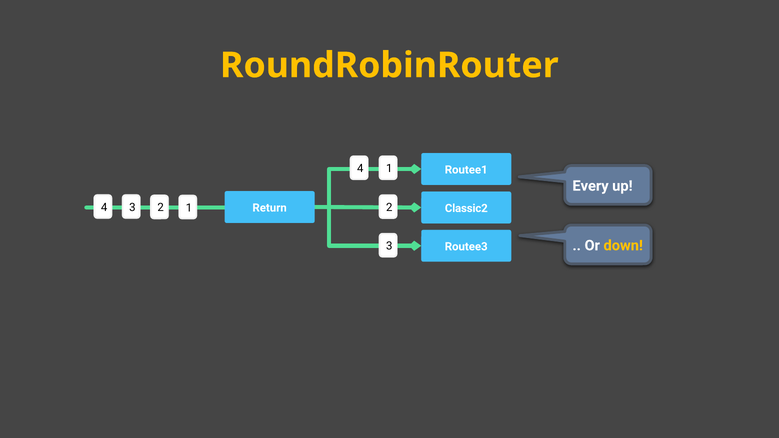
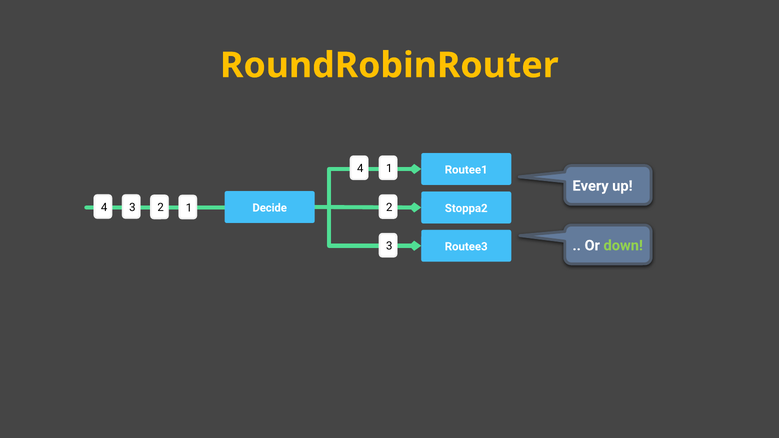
Return: Return -> Decide
Classic2: Classic2 -> Stoppa2
down colour: yellow -> light green
